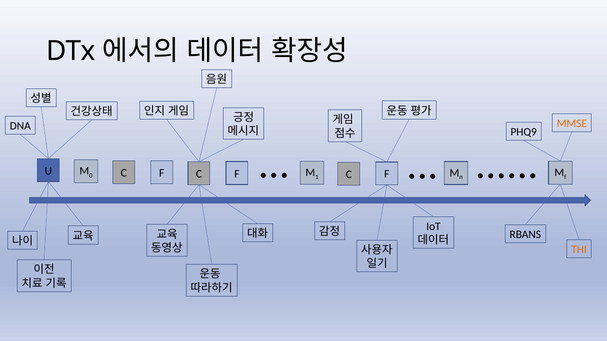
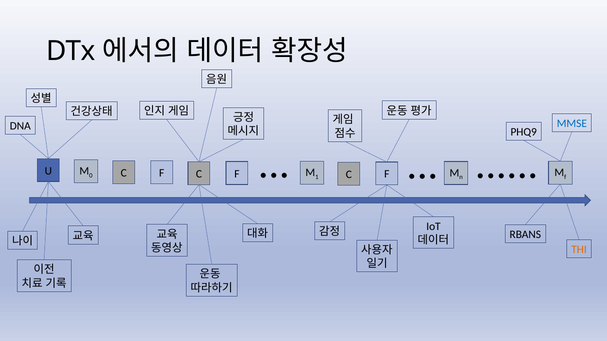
MMSE colour: orange -> blue
